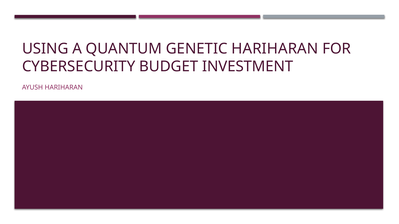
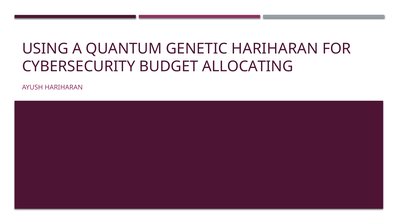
INVESTMENT: INVESTMENT -> ALLOCATING
